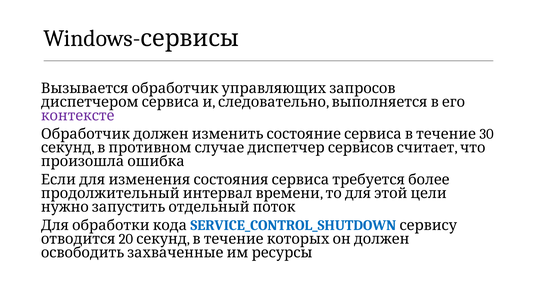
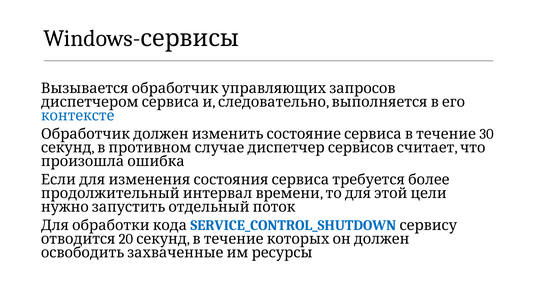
контексте colour: purple -> blue
